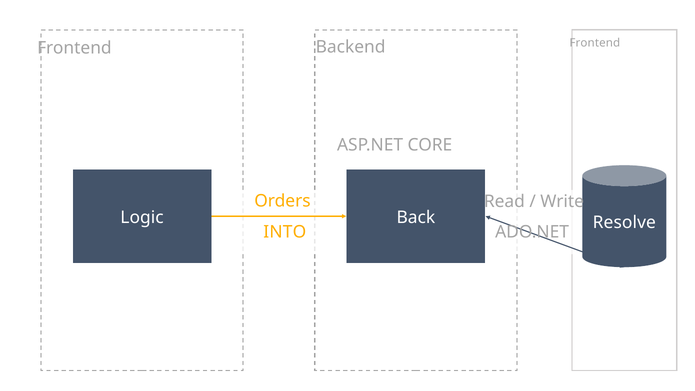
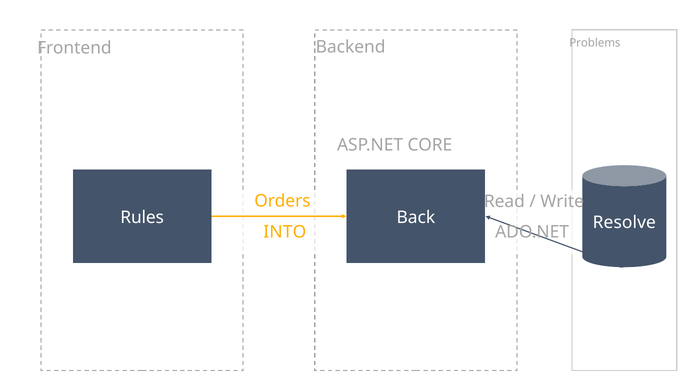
Frontend at (595, 43): Frontend -> Problems
Logic: Logic -> Rules
